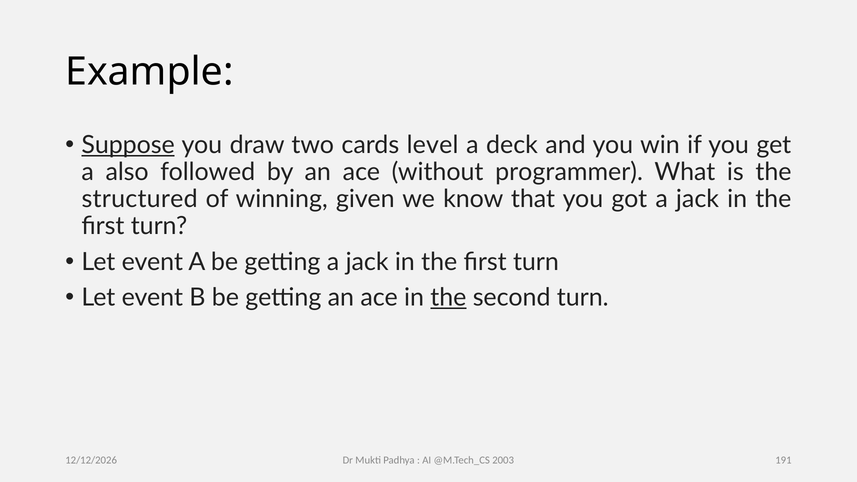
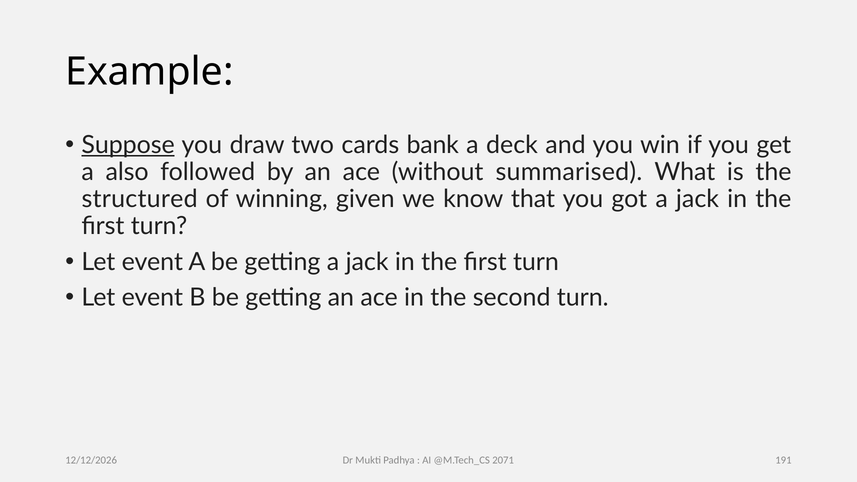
level: level -> bank
programmer: programmer -> summarised
the at (448, 298) underline: present -> none
2003: 2003 -> 2071
